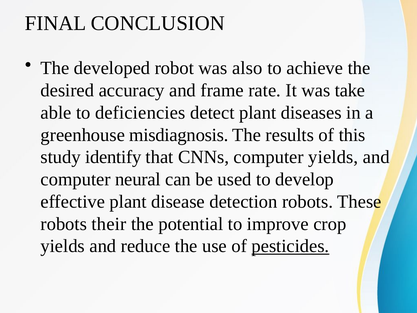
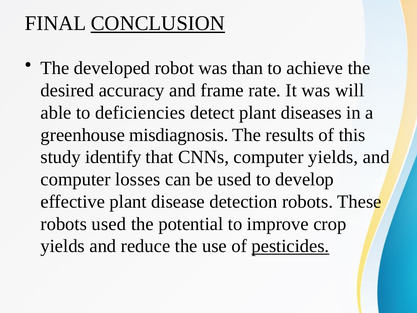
CONCLUSION underline: none -> present
also: also -> than
take: take -> will
neural: neural -> losses
robots their: their -> used
